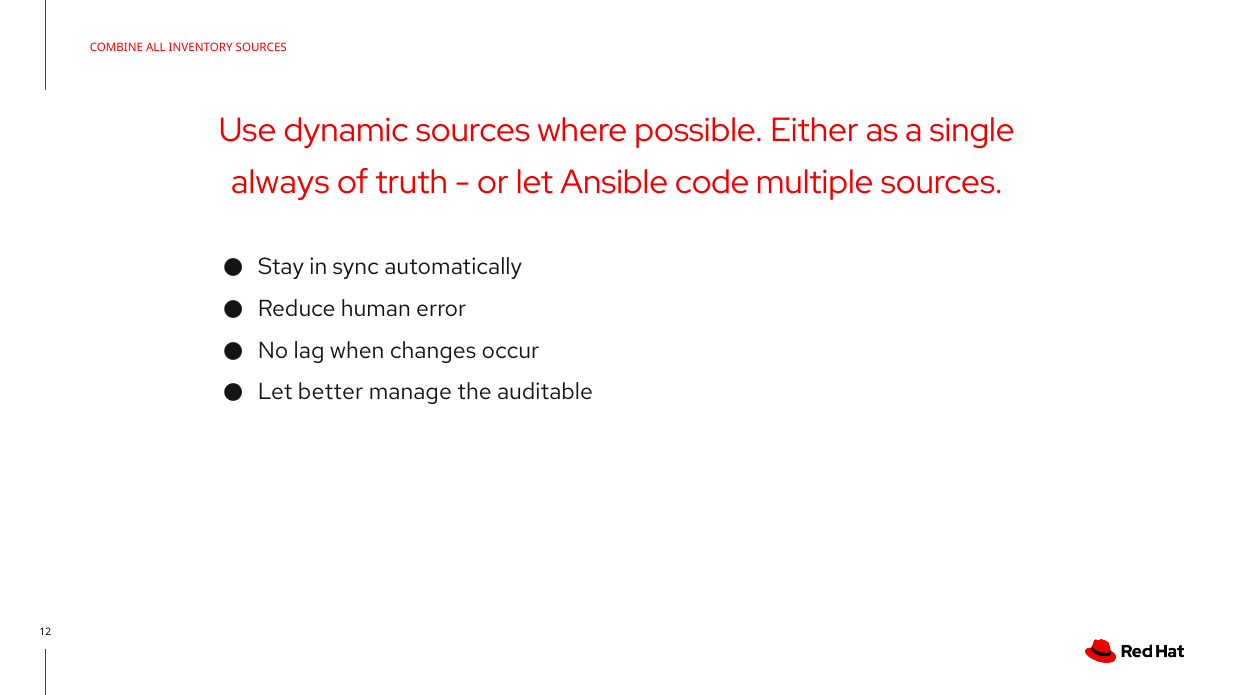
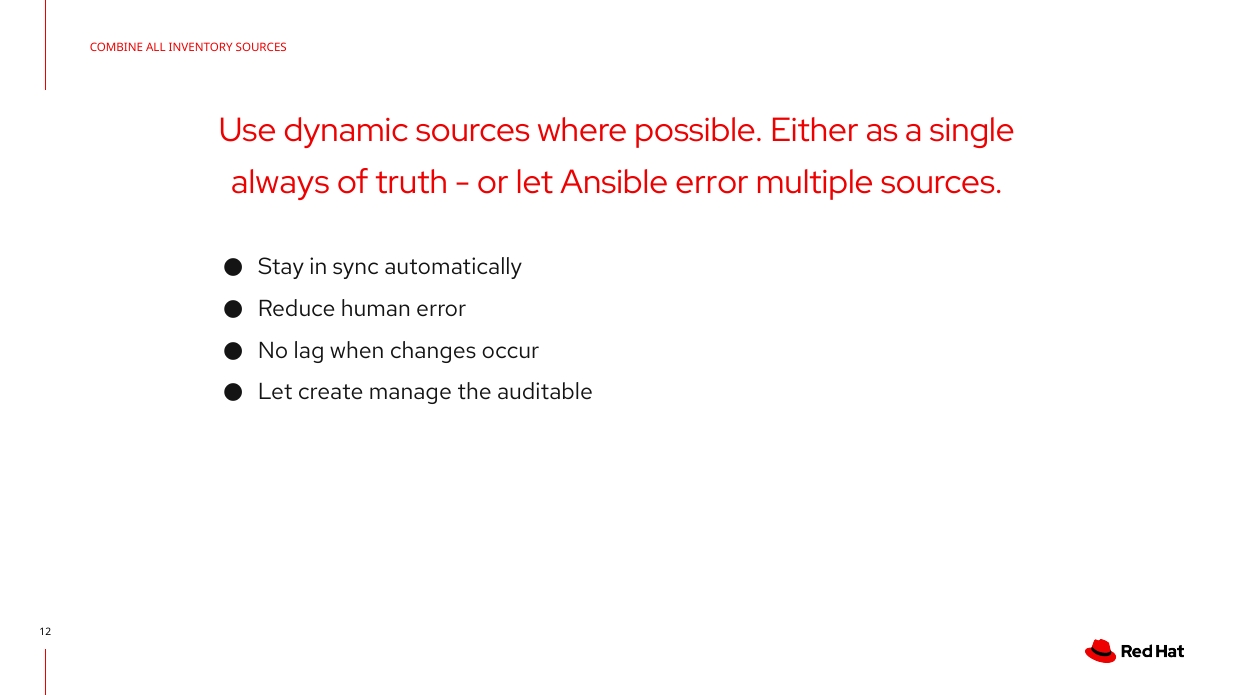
Ansible code: code -> error
better: better -> create
